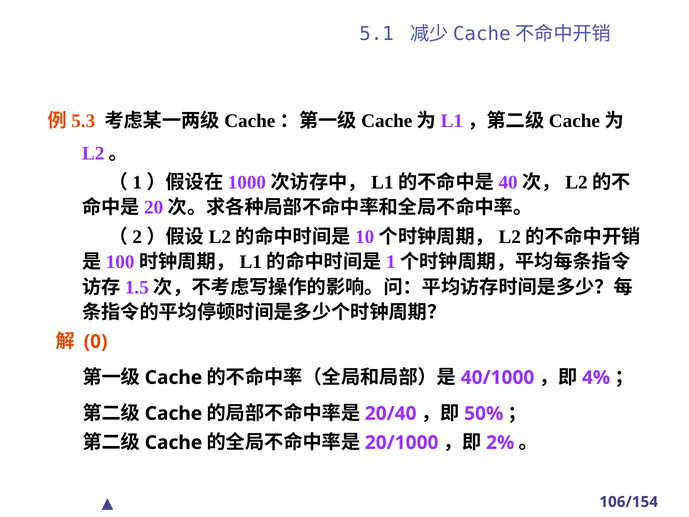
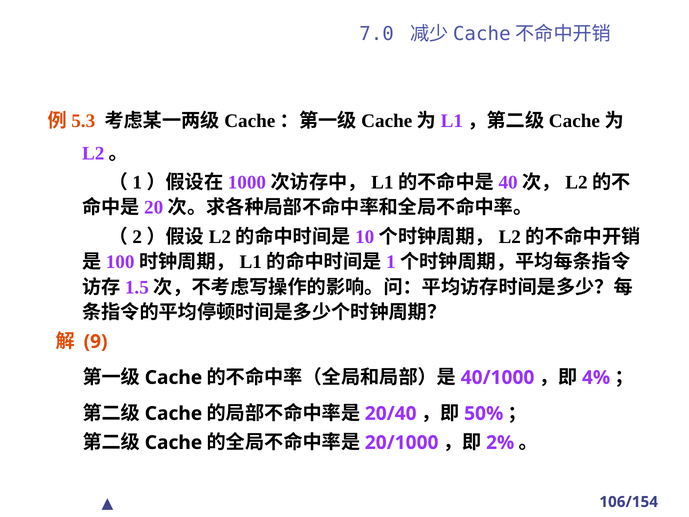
5.1: 5.1 -> 7.0
0: 0 -> 9
